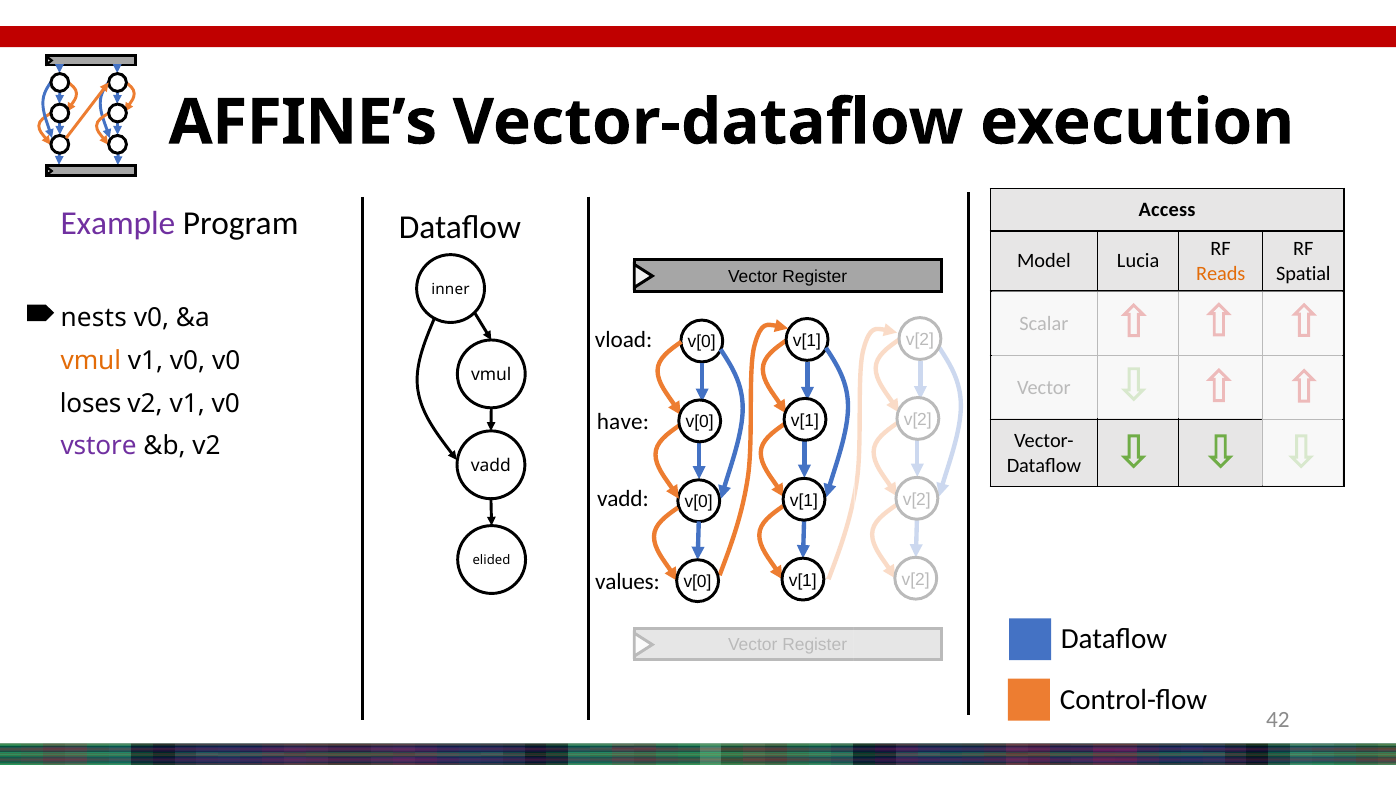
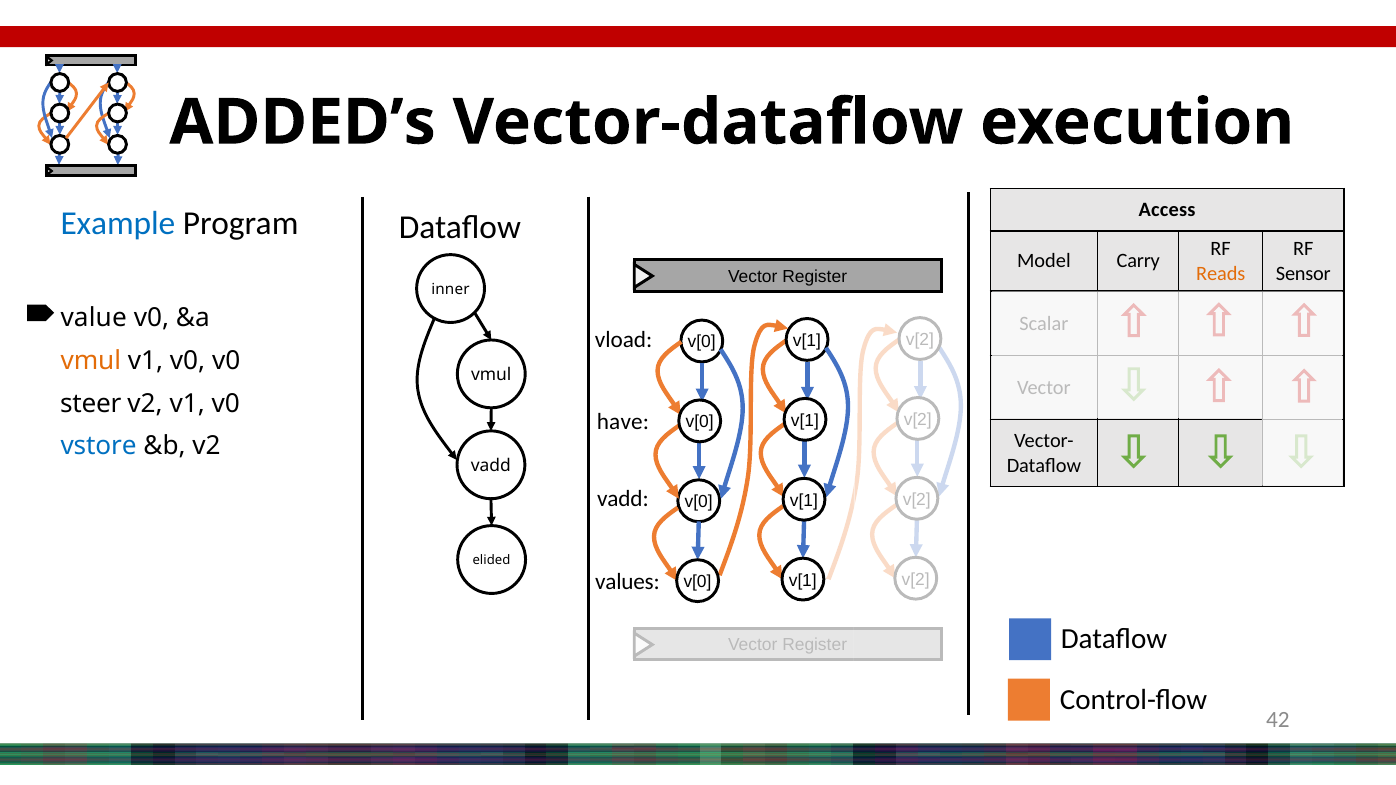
AFFINE’s: AFFINE’s -> ADDED’s
Example colour: purple -> blue
Lucia: Lucia -> Carry
Spatial: Spatial -> Sensor
nests: nests -> value
loses: loses -> steer
vstore colour: purple -> blue
